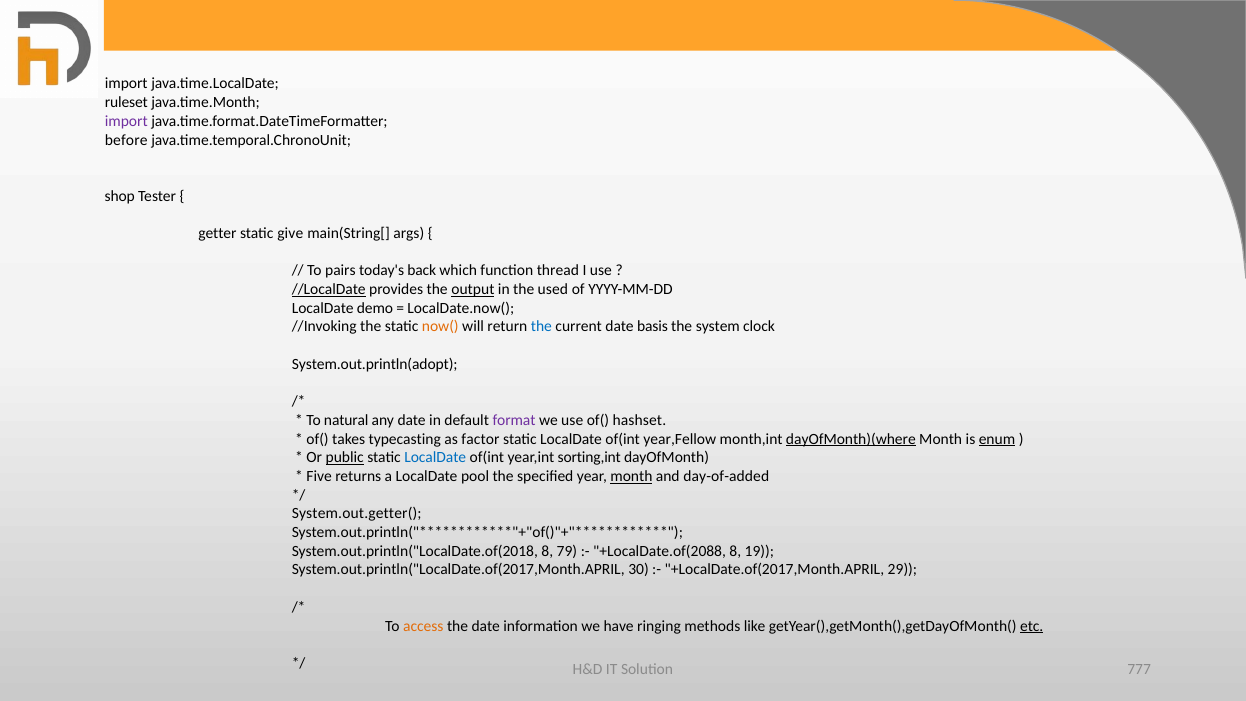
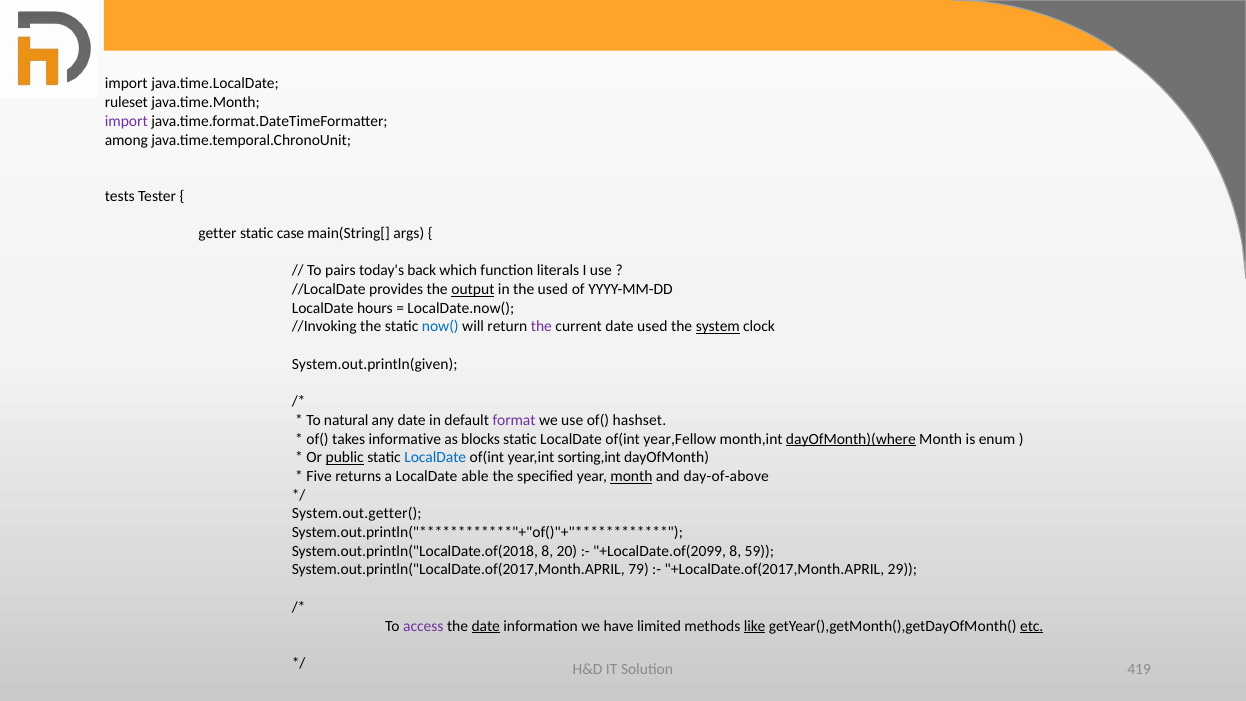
before: before -> among
shop: shop -> tests
give: give -> case
thread: thread -> literals
//LocalDate underline: present -> none
demo: demo -> hours
now( colour: orange -> blue
the at (541, 327) colour: blue -> purple
date basis: basis -> used
system underline: none -> present
System.out.println(adopt: System.out.println(adopt -> System.out.println(given
typecasting: typecasting -> informative
factor: factor -> blocks
enum underline: present -> none
pool: pool -> able
day-of-added: day-of-added -> day-of-above
79: 79 -> 20
+LocalDate.of(2088: +LocalDate.of(2088 -> +LocalDate.of(2099
19: 19 -> 59
30: 30 -> 79
access colour: orange -> purple
date at (486, 626) underline: none -> present
ringing: ringing -> limited
like underline: none -> present
777: 777 -> 419
